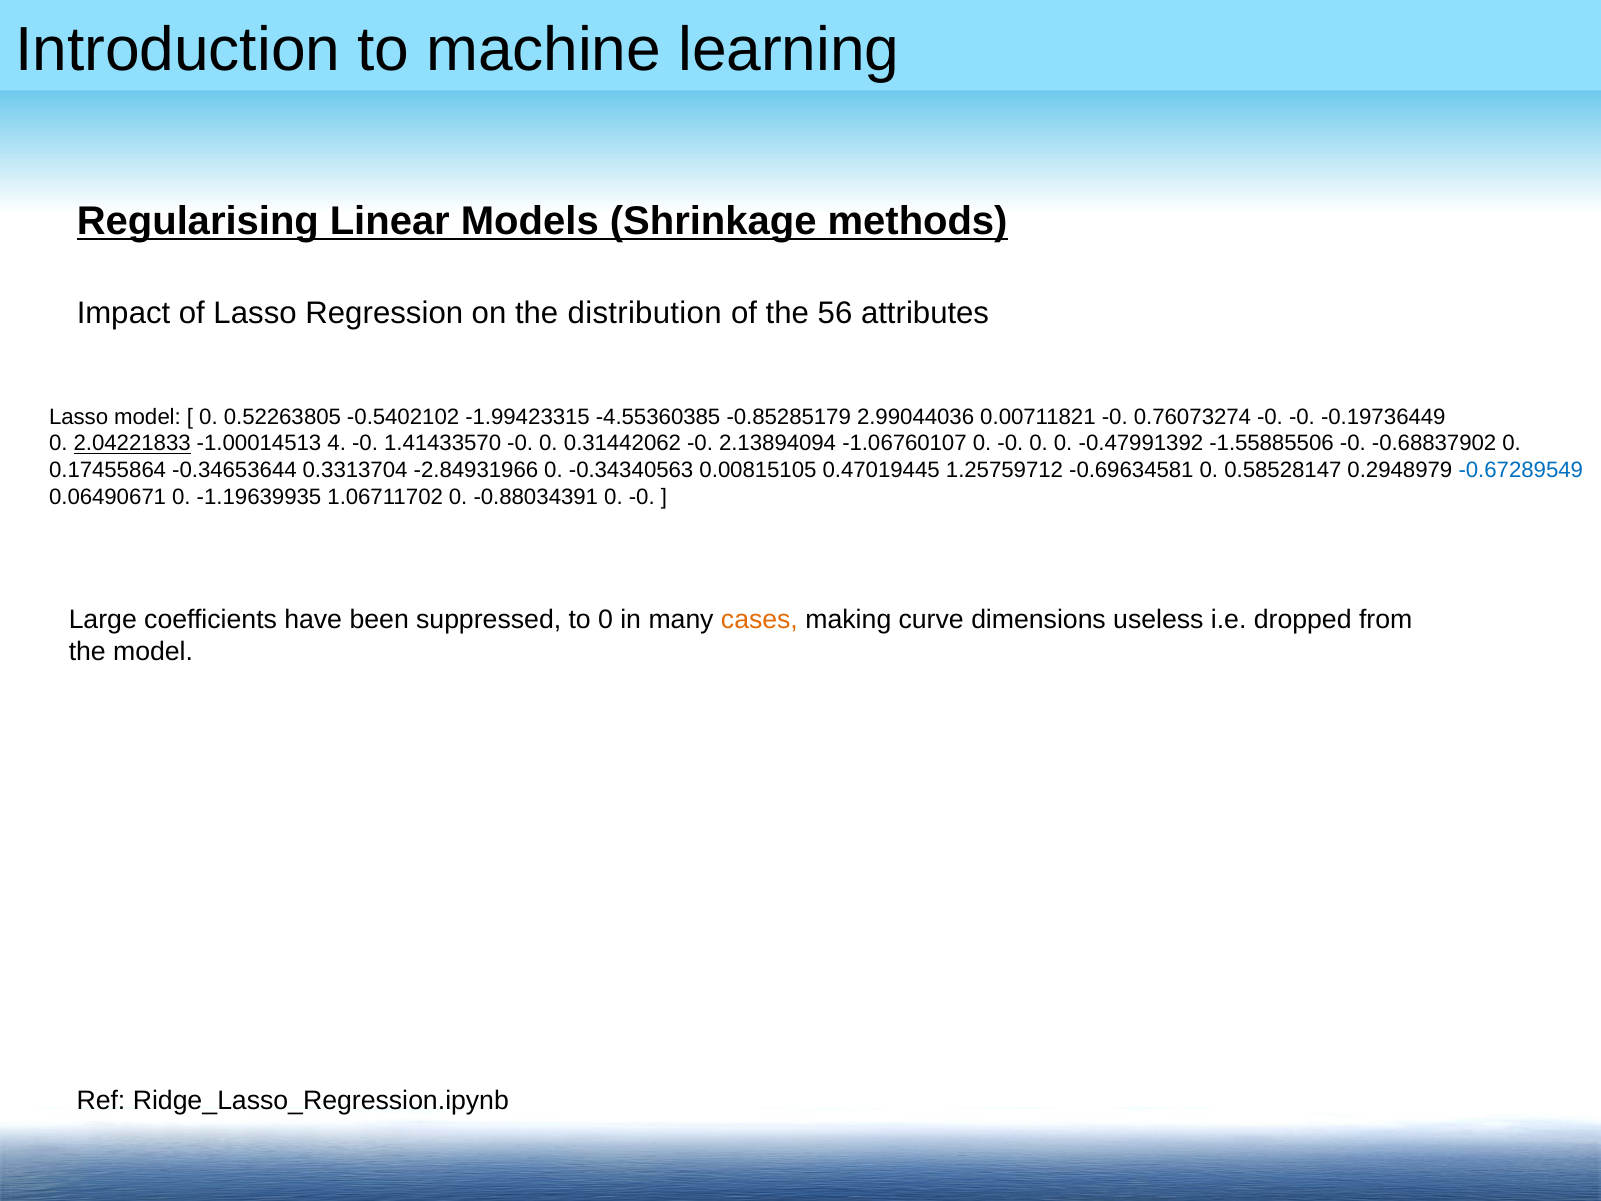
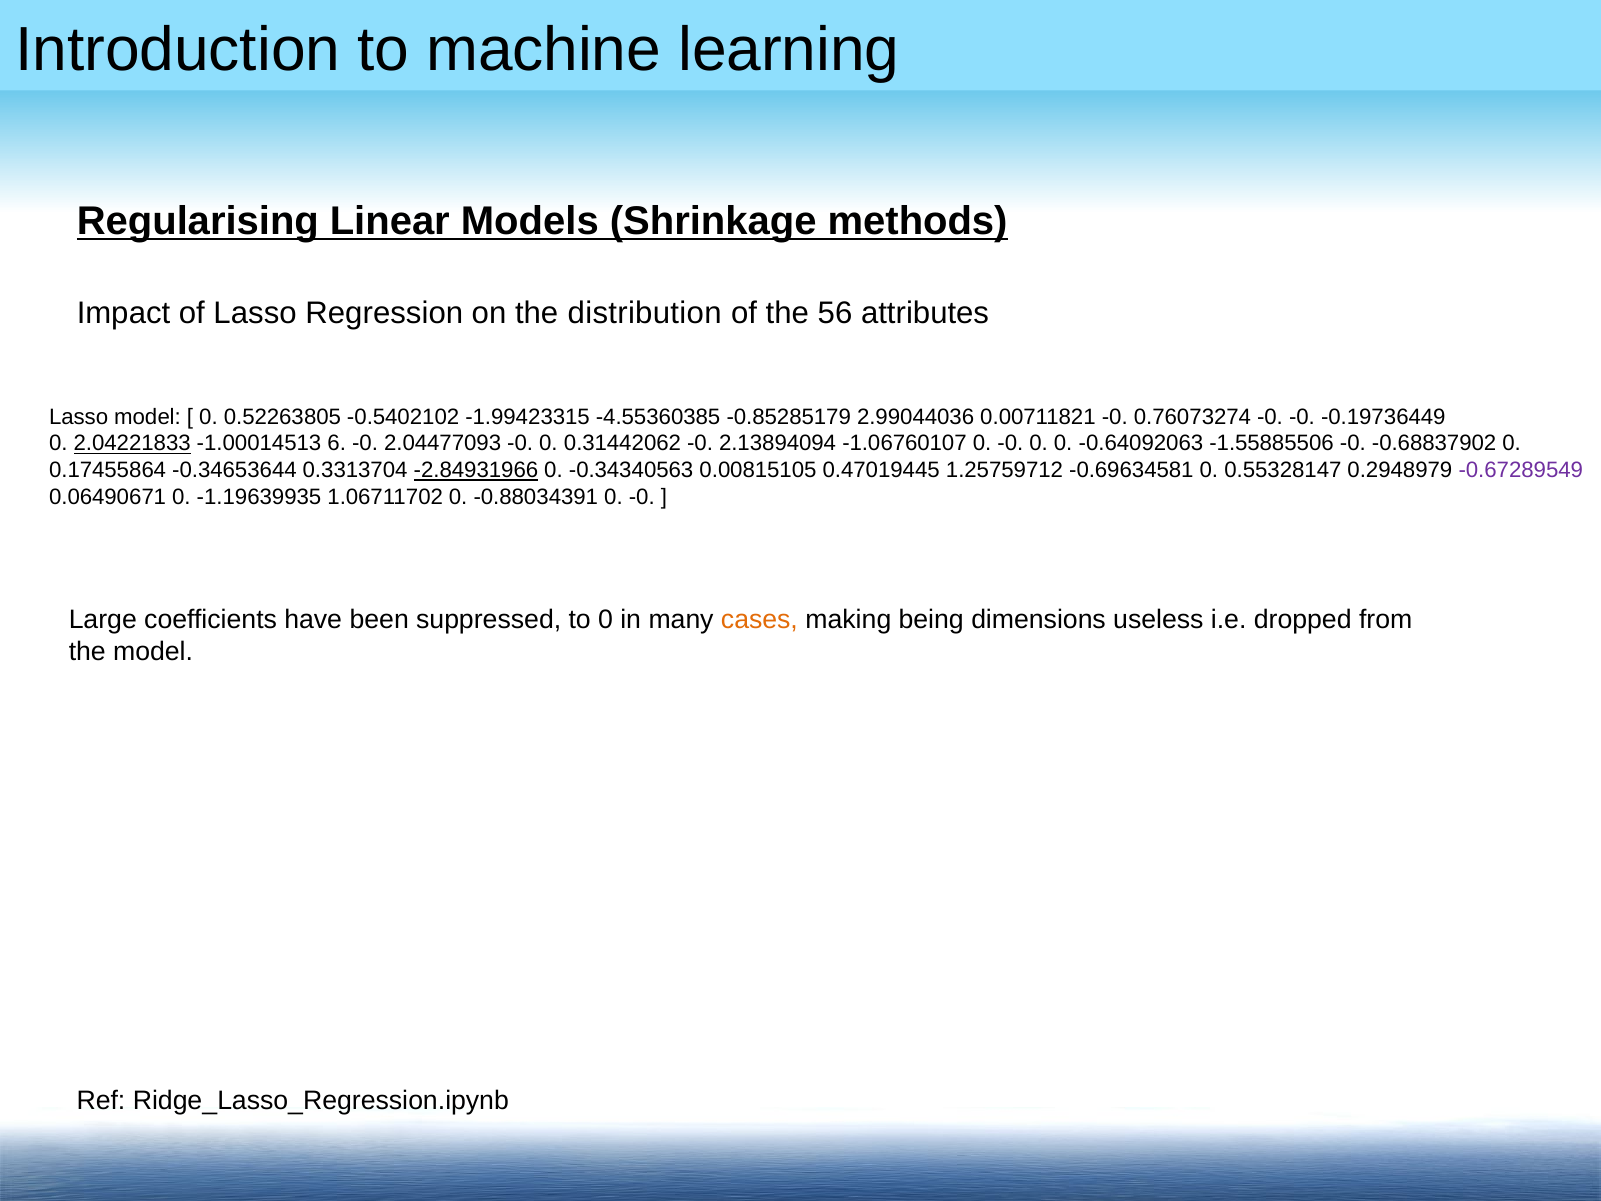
4: 4 -> 6
1.41433570: 1.41433570 -> 2.04477093
-0.47991392: -0.47991392 -> -0.64092063
-2.84931966 underline: none -> present
0.58528147: 0.58528147 -> 0.55328147
-0.67289549 colour: blue -> purple
curve: curve -> being
